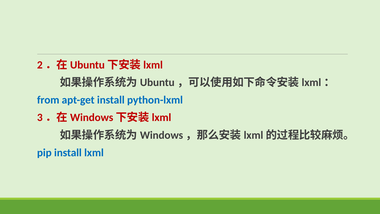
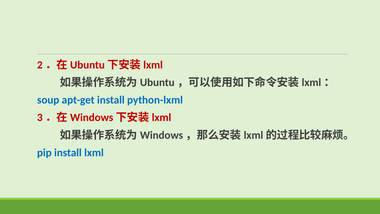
from: from -> soup
